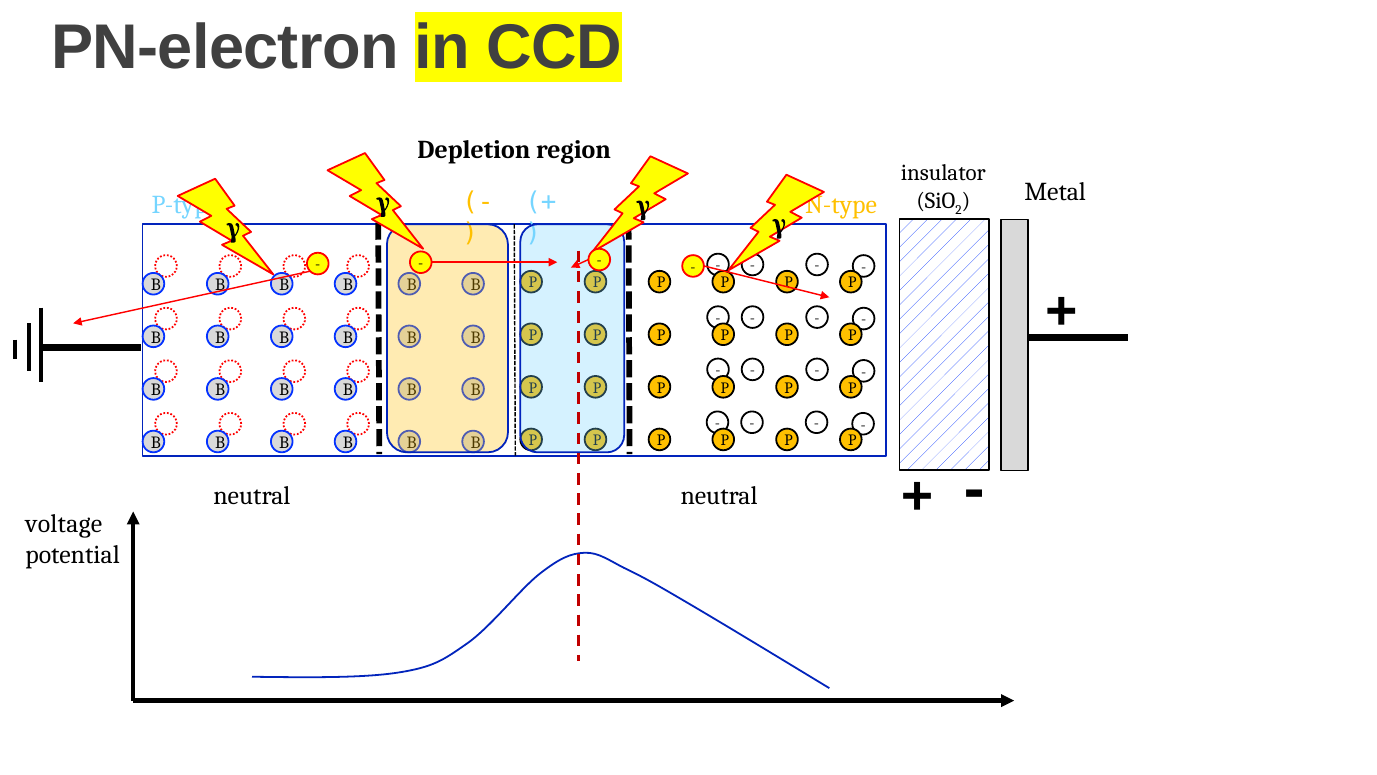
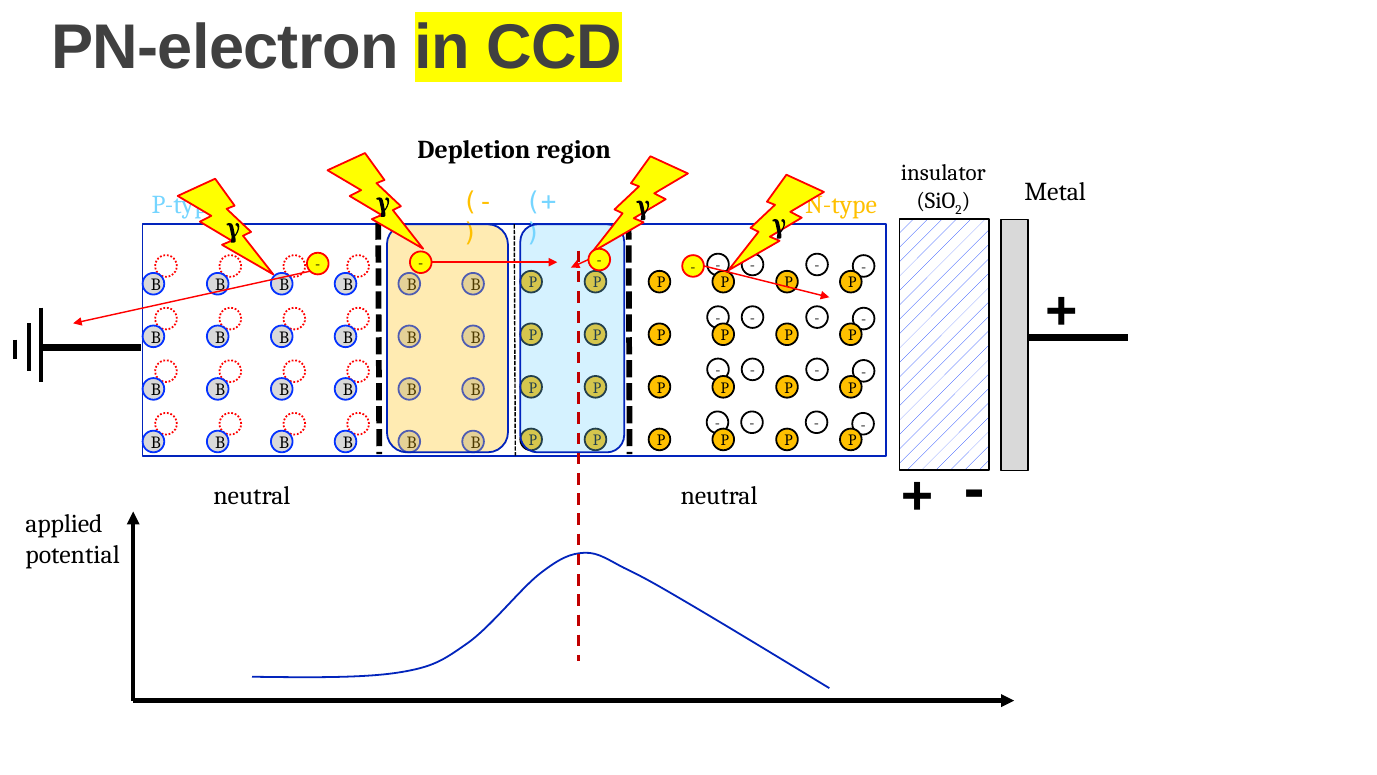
voltage: voltage -> applied
